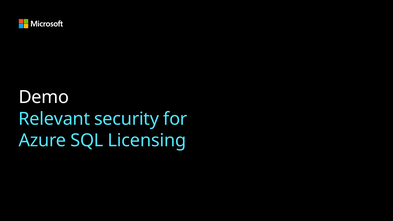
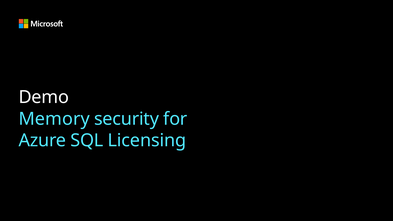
Relevant: Relevant -> Memory
